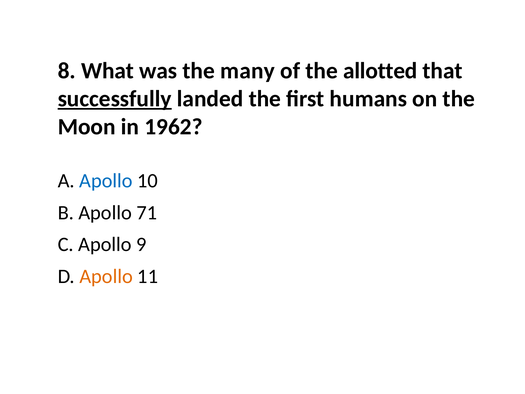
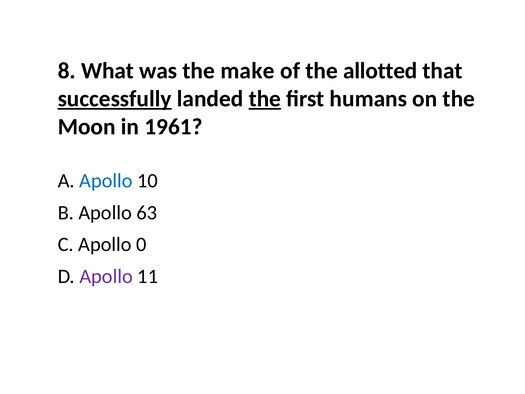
many: many -> make
the at (265, 99) underline: none -> present
1962: 1962 -> 1961
71: 71 -> 63
9: 9 -> 0
Apollo at (106, 276) colour: orange -> purple
